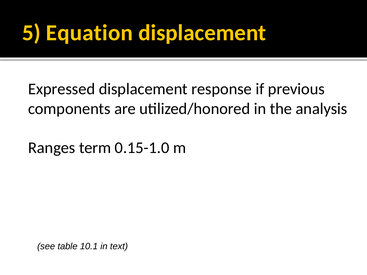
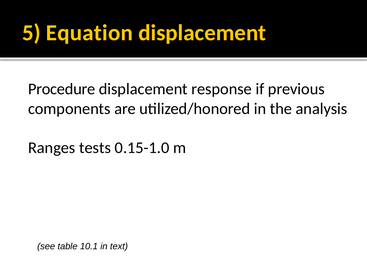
Expressed: Expressed -> Procedure
term: term -> tests
